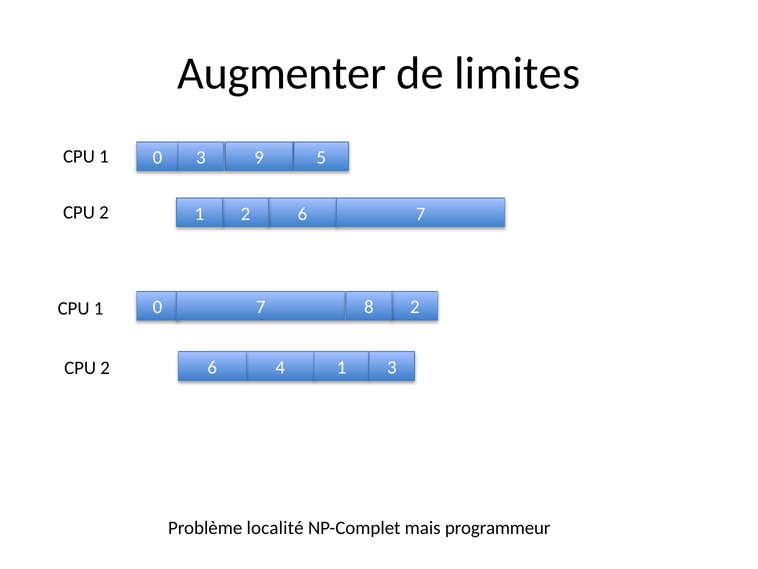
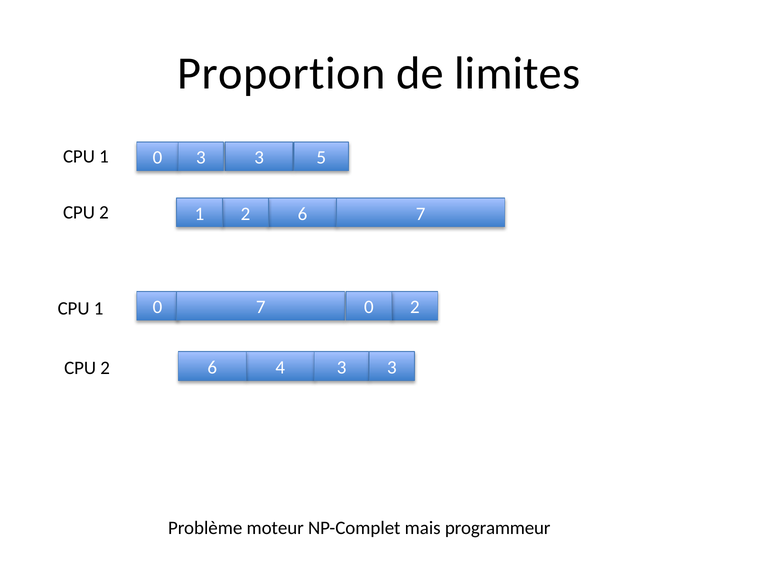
Augmenter: Augmenter -> Proportion
0 9: 9 -> 3
7 8: 8 -> 0
6 1: 1 -> 3
localité: localité -> moteur
